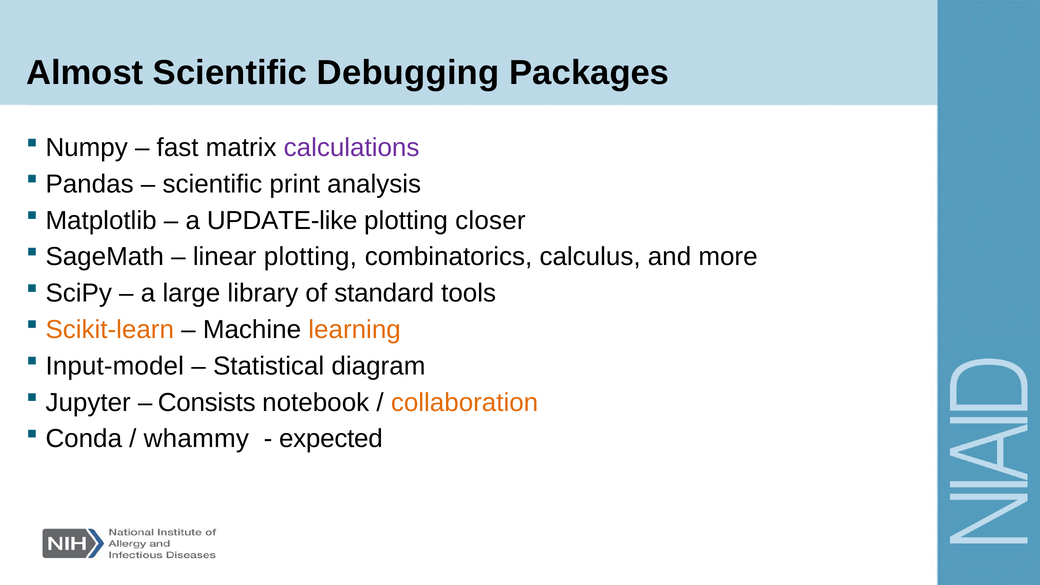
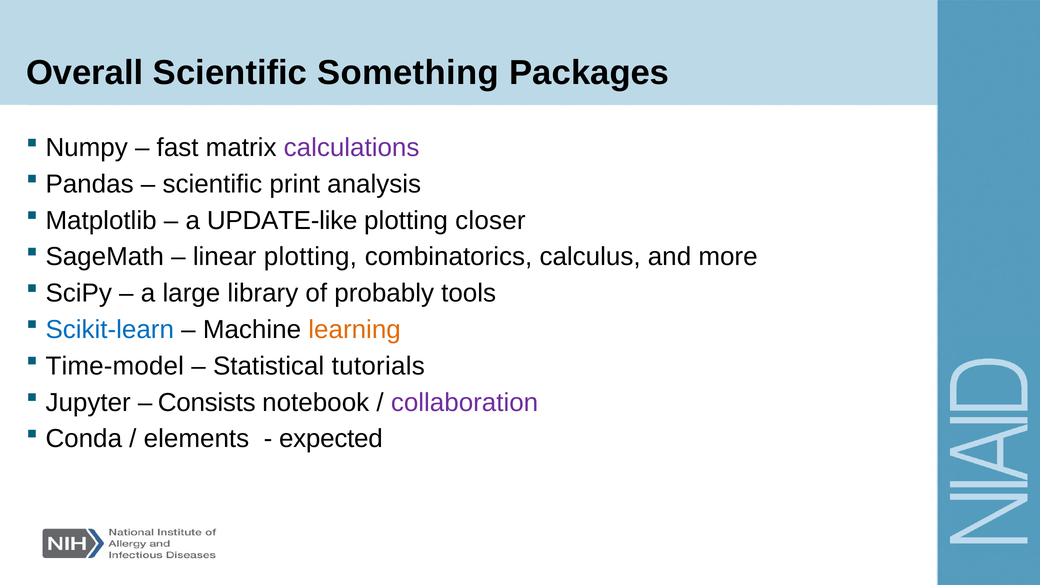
Almost: Almost -> Overall
Debugging: Debugging -> Something
standard: standard -> probably
Scikit-learn colour: orange -> blue
Input-model: Input-model -> Time-model
diagram: diagram -> tutorials
collaboration colour: orange -> purple
whammy: whammy -> elements
